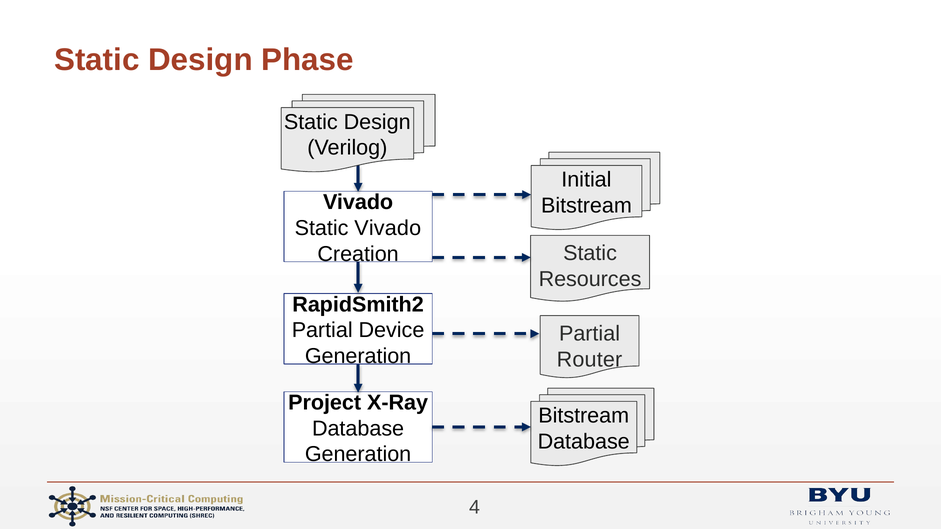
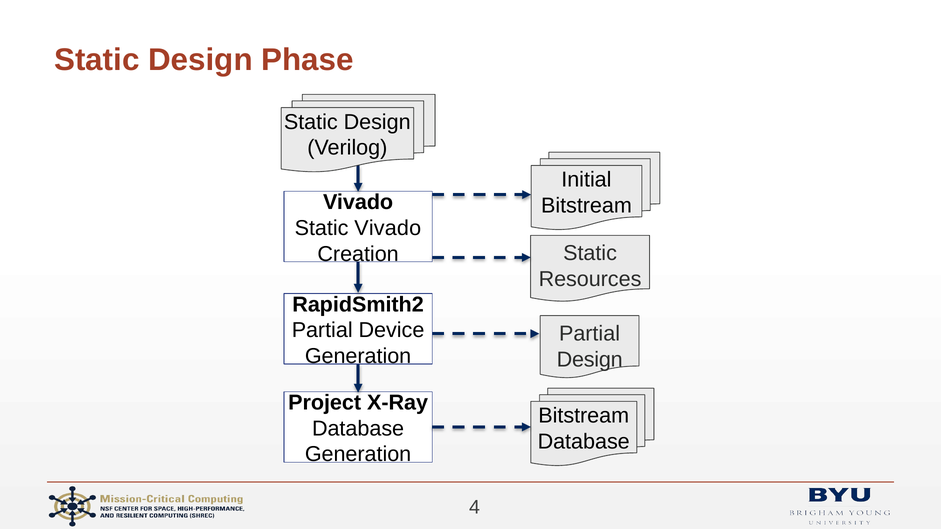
Router at (589, 360): Router -> Design
